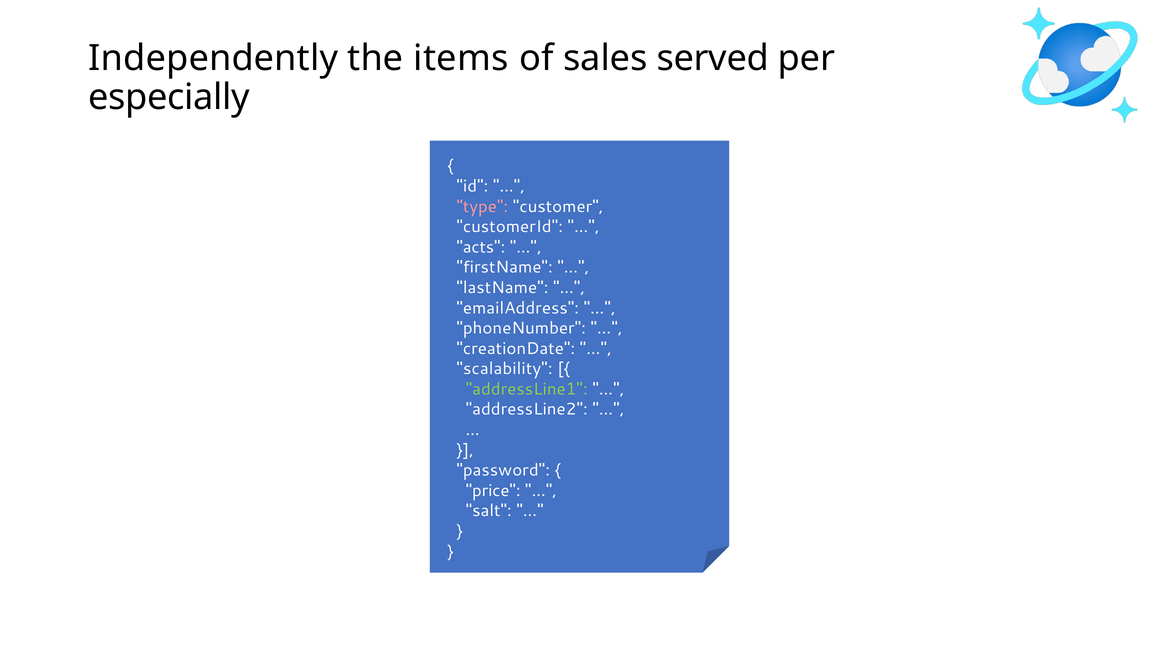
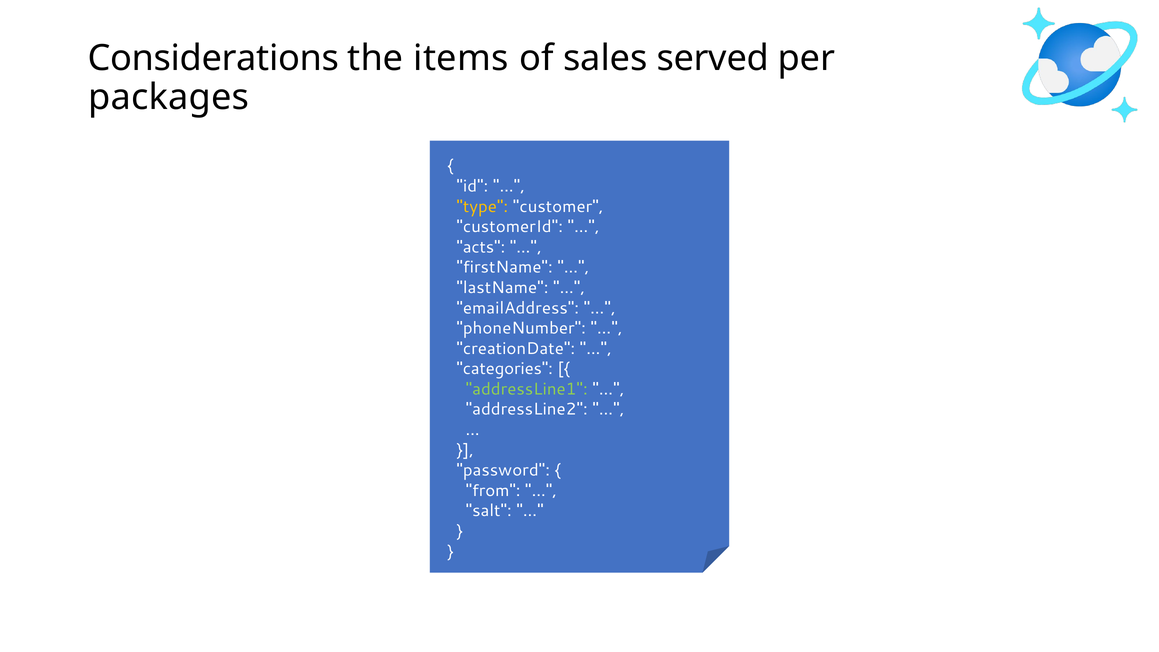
Independently: Independently -> Considerations
especially: especially -> packages
type colour: pink -> yellow
scalability: scalability -> categories
price: price -> from
